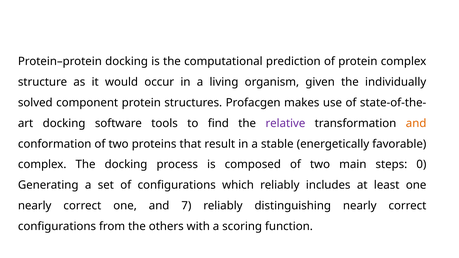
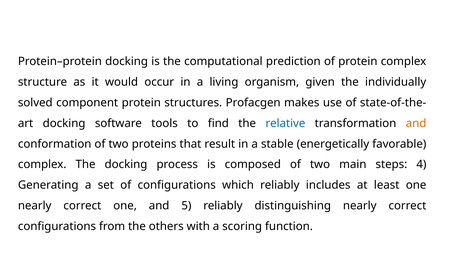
relative colour: purple -> blue
0: 0 -> 4
7: 7 -> 5
